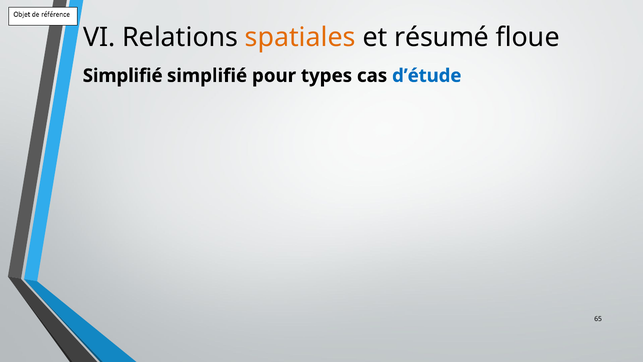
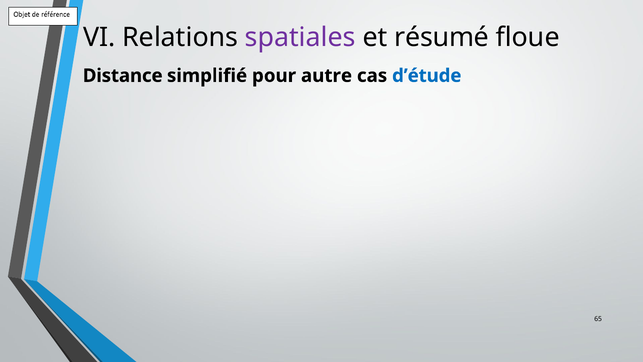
spatiales colour: orange -> purple
Simplifié at (123, 76): Simplifié -> Distance
types: types -> autre
